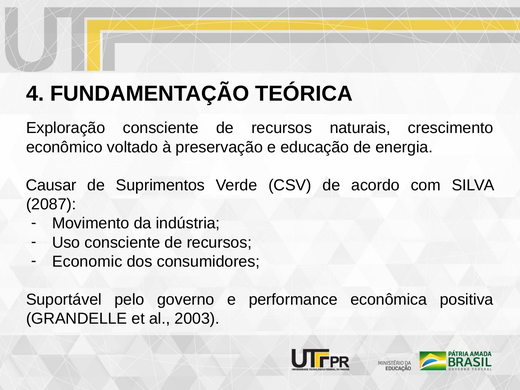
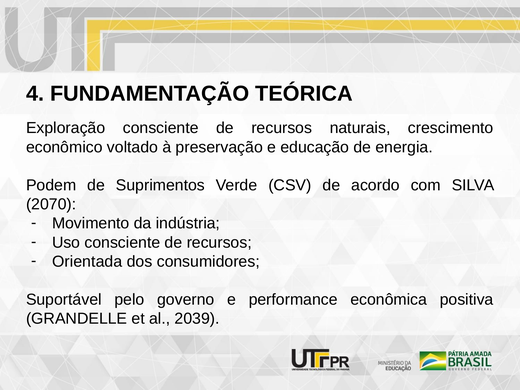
Causar: Causar -> Podem
2087: 2087 -> 2070
Economic: Economic -> Orientada
2003: 2003 -> 2039
